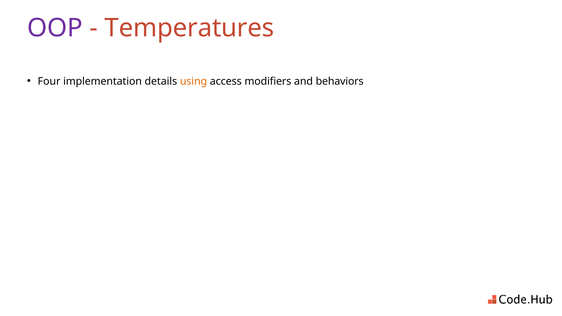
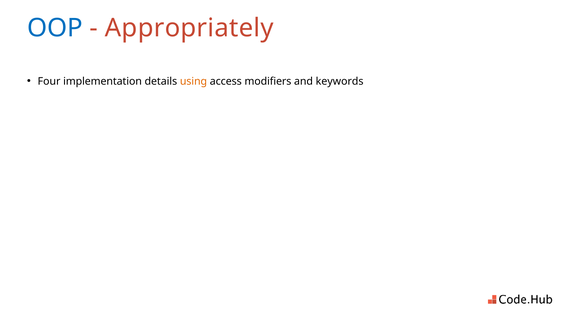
OOP colour: purple -> blue
Temperatures: Temperatures -> Appropriately
behaviors: behaviors -> keywords
